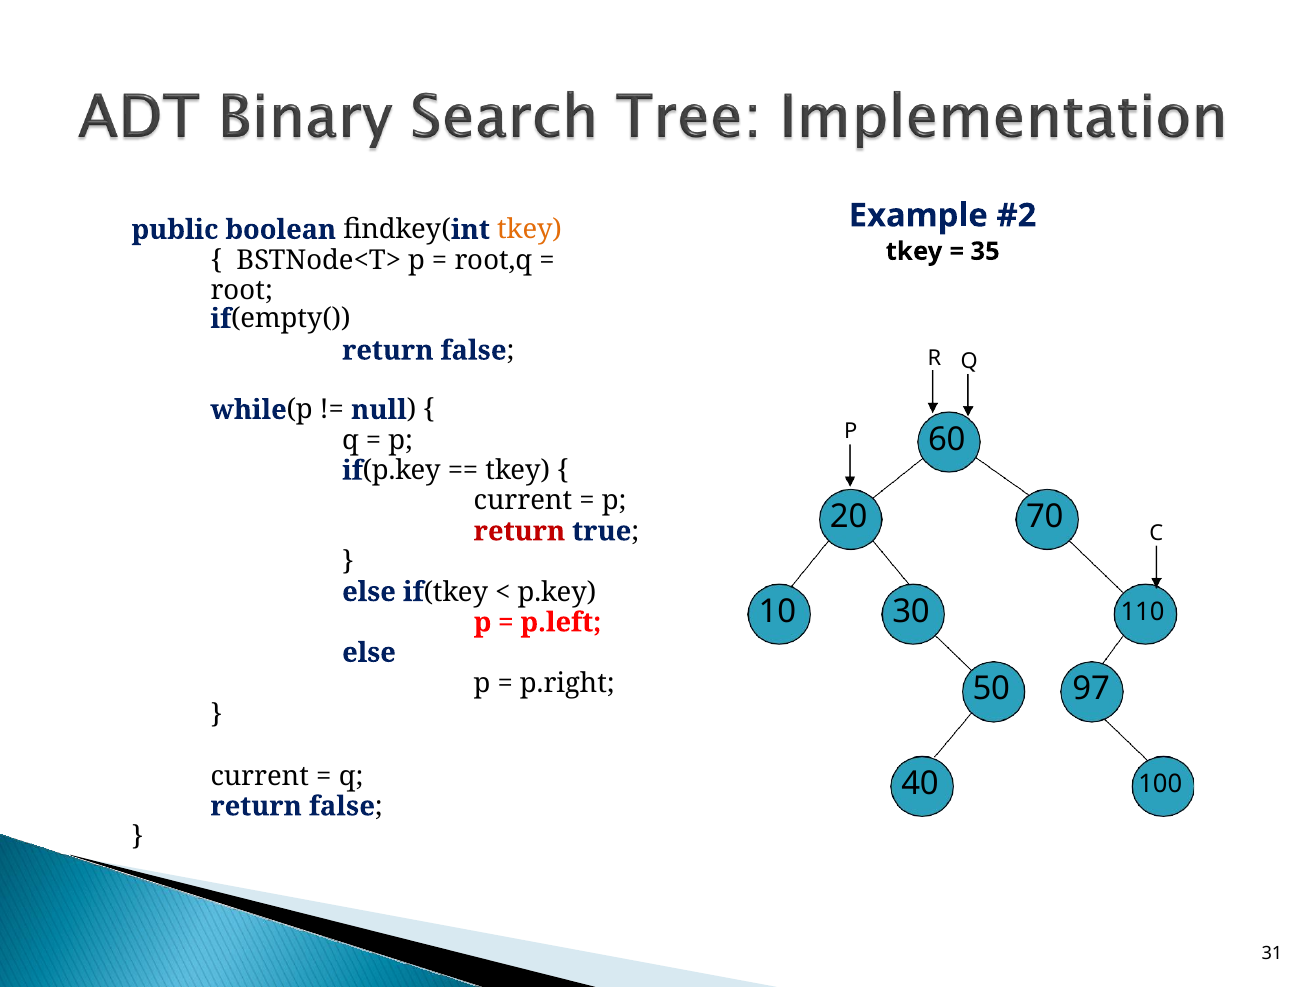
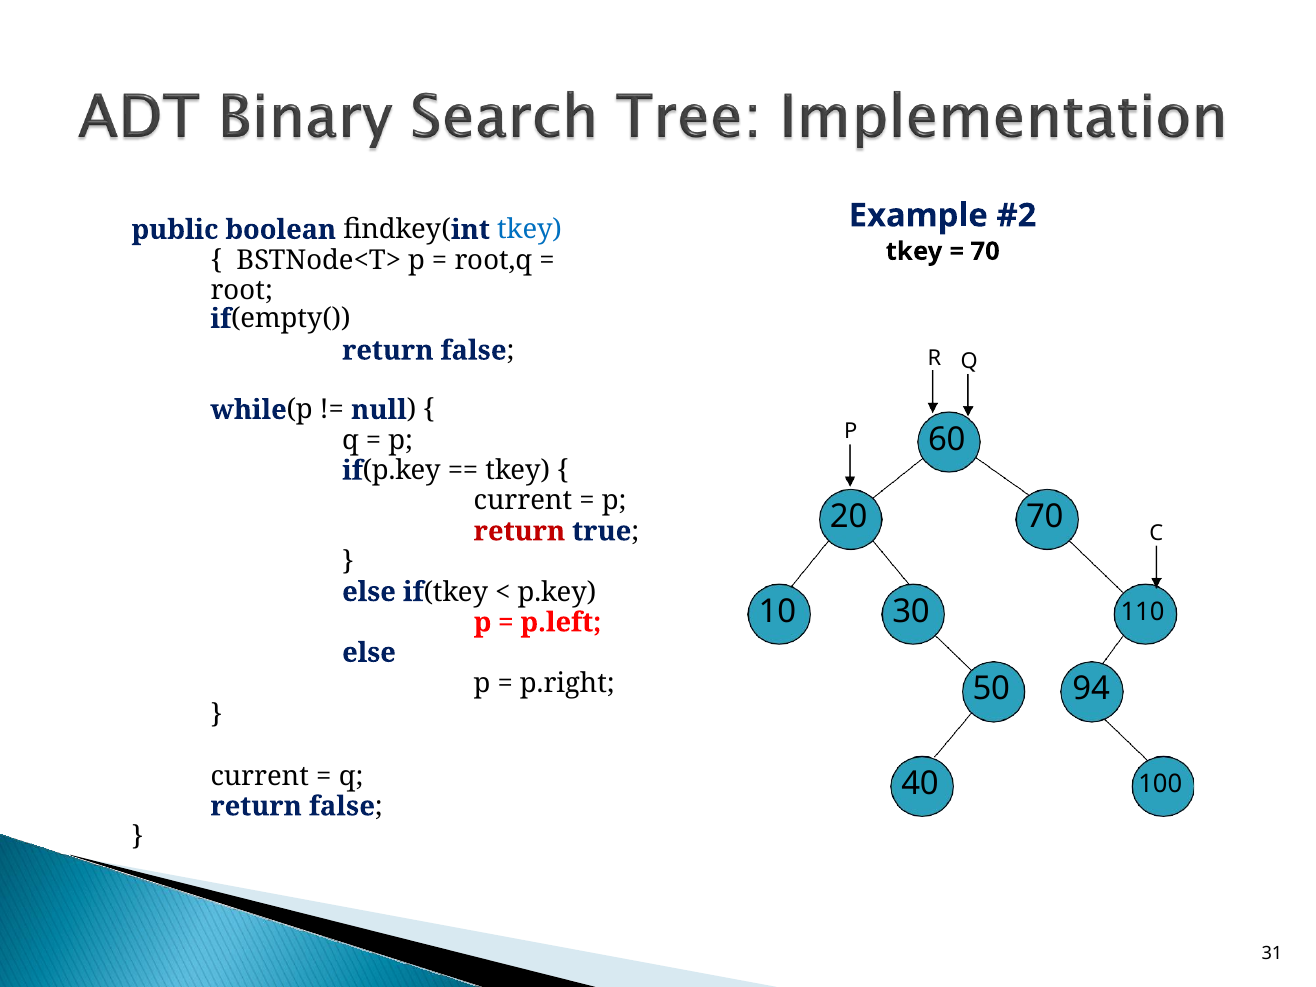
tkey at (529, 230) colour: orange -> blue
35 at (985, 251): 35 -> 70
97: 97 -> 94
